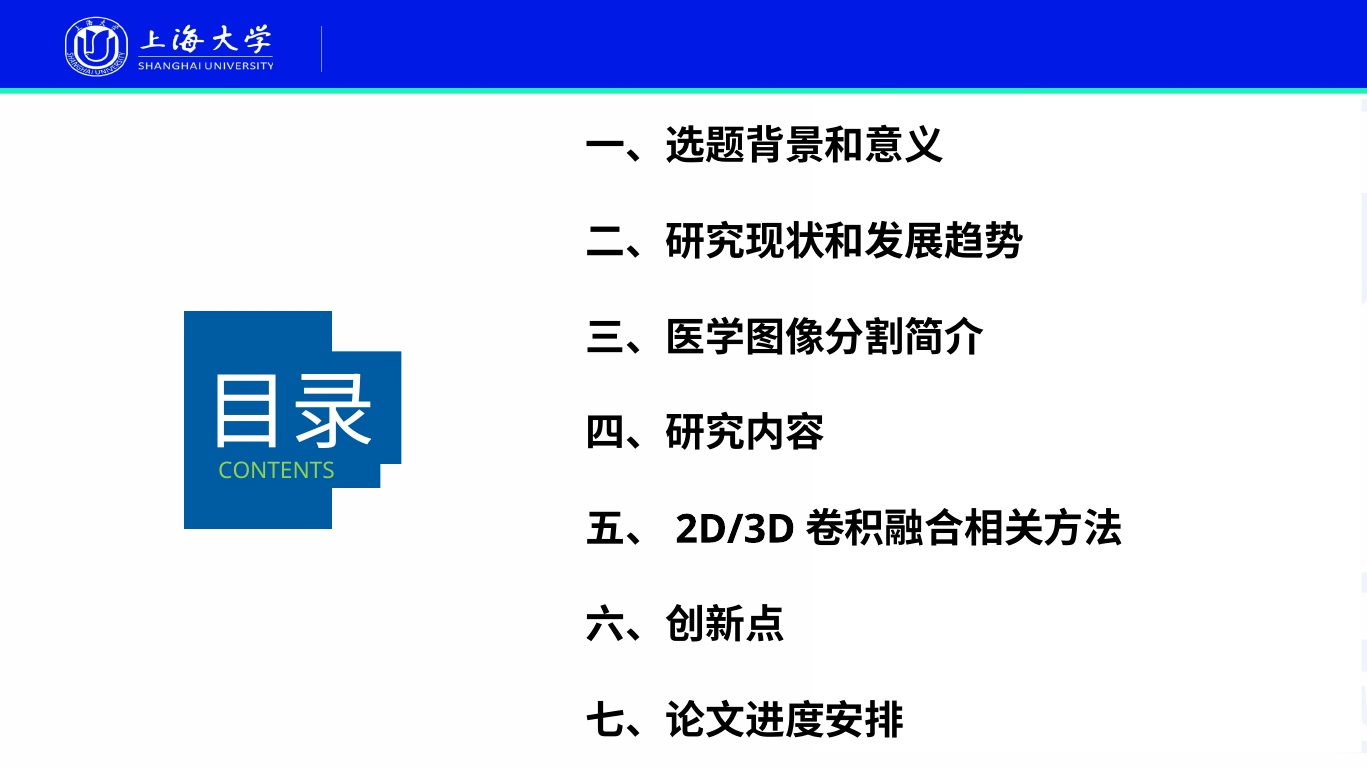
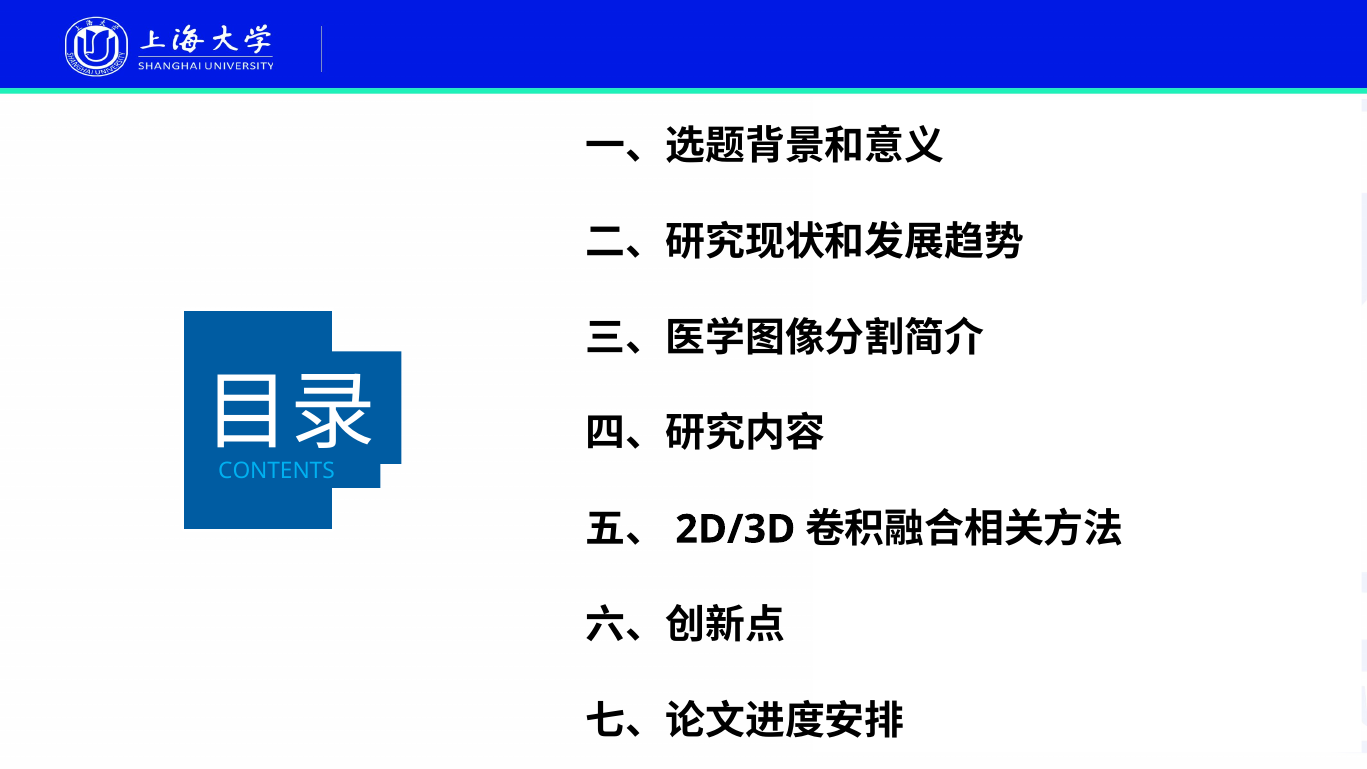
CONTENTS colour: light green -> light blue
